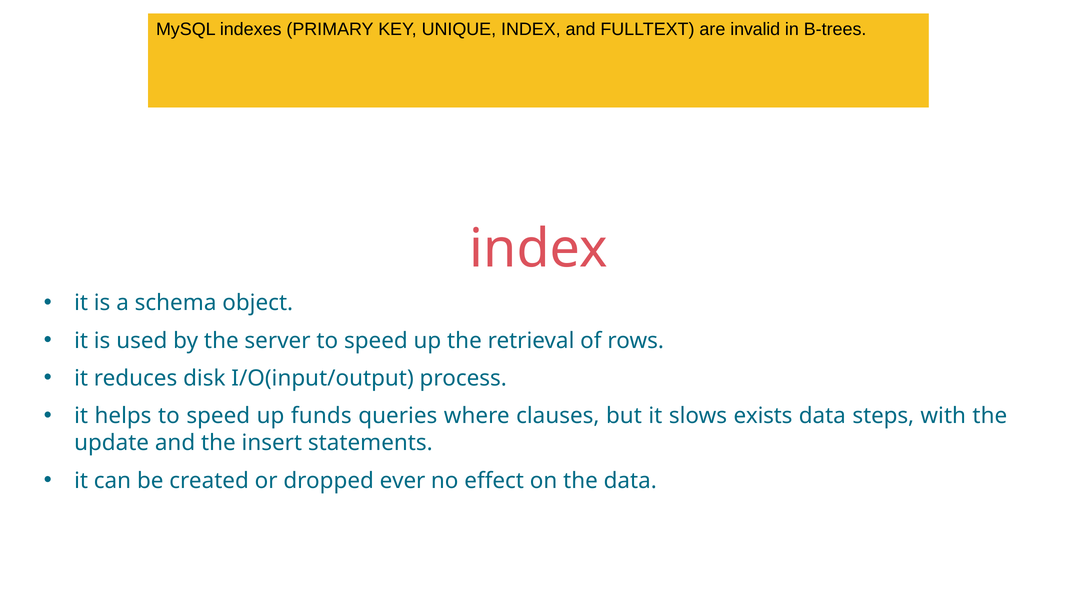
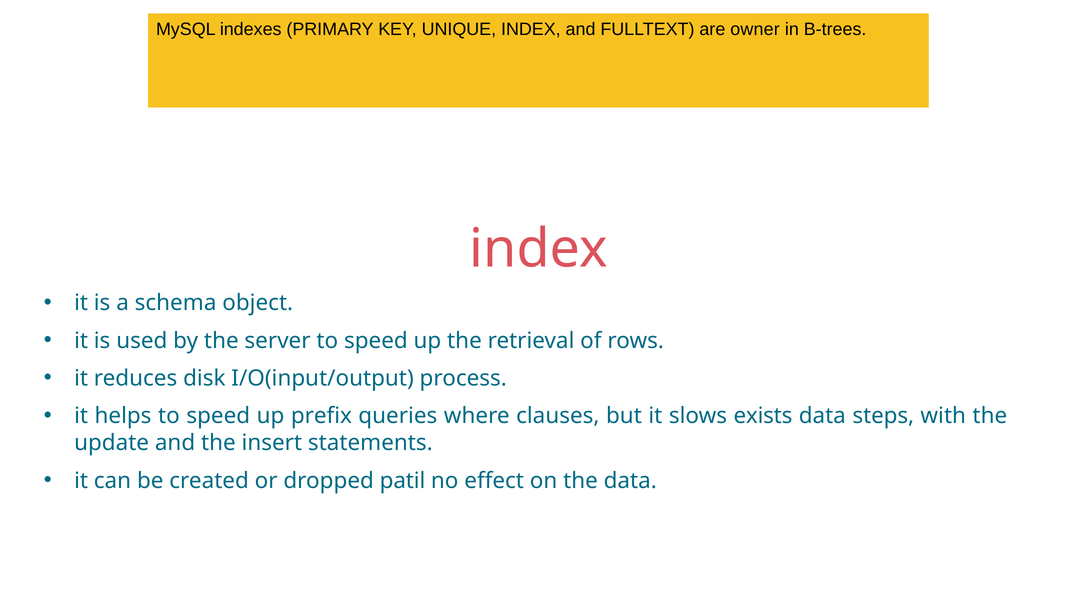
invalid: invalid -> owner
funds: funds -> prefix
ever: ever -> patil
